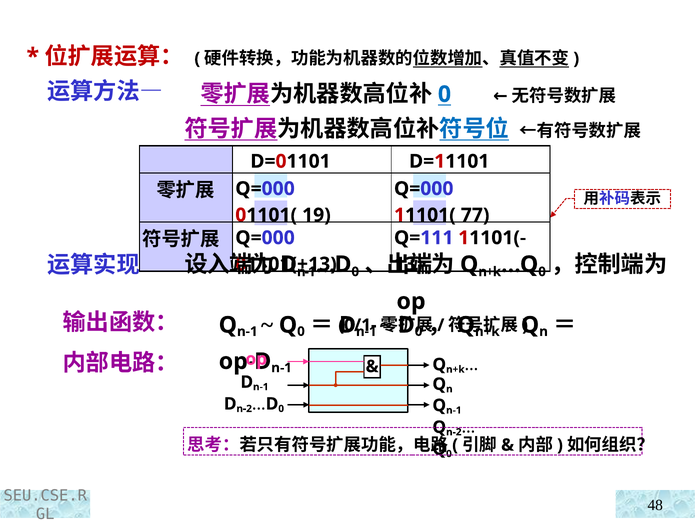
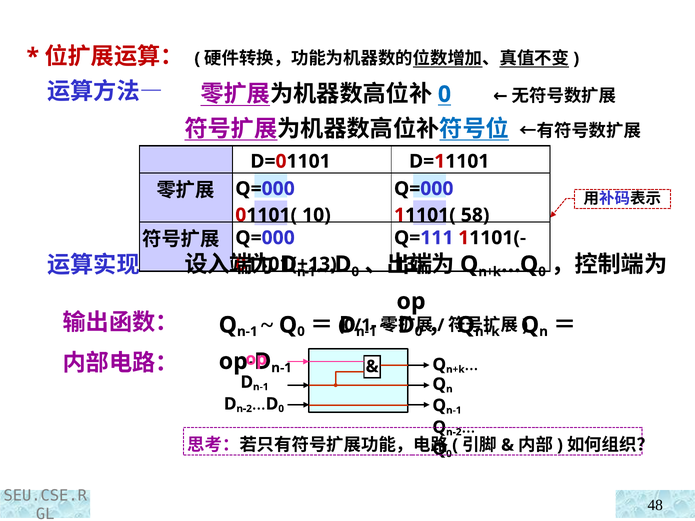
19: 19 -> 10
77: 77 -> 58
